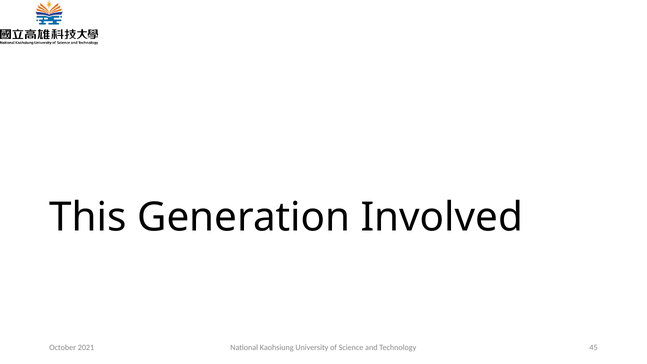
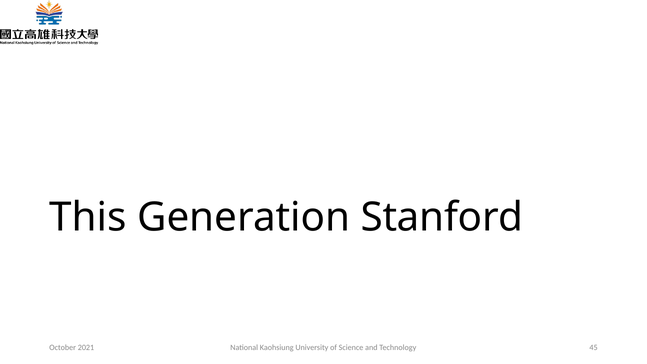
Involved: Involved -> Stanford
